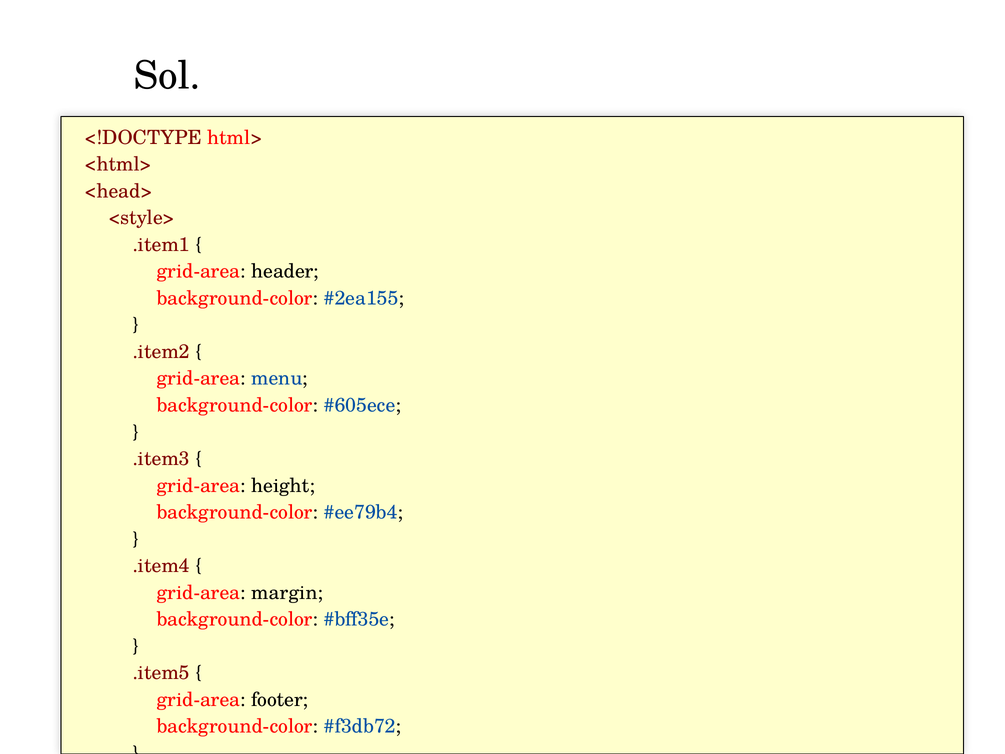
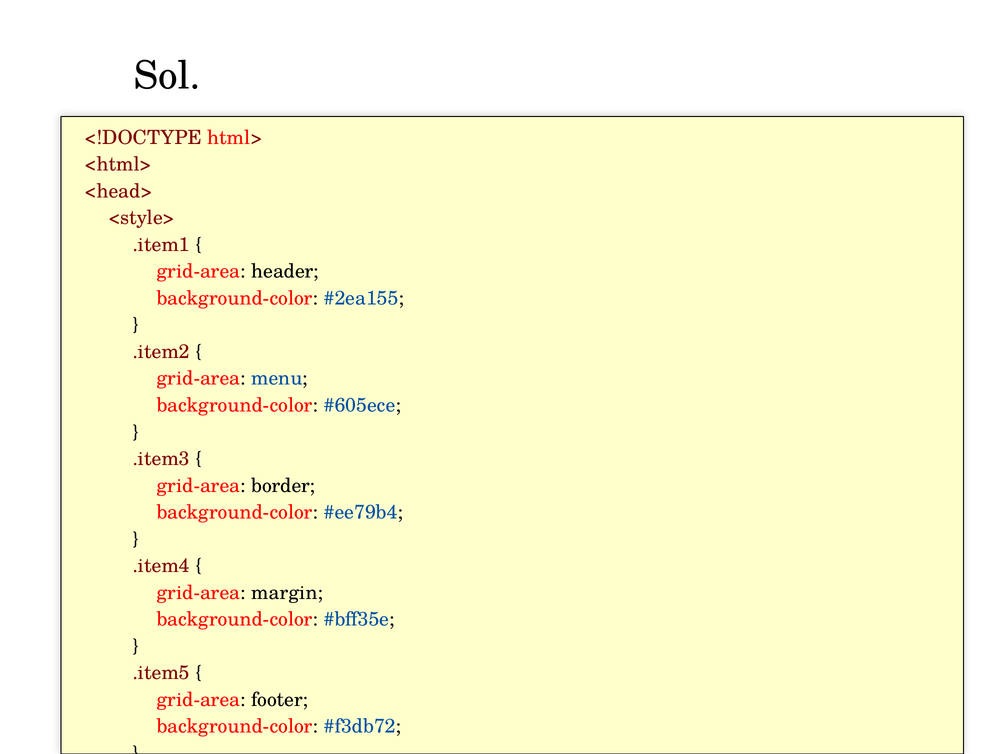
height: height -> border
